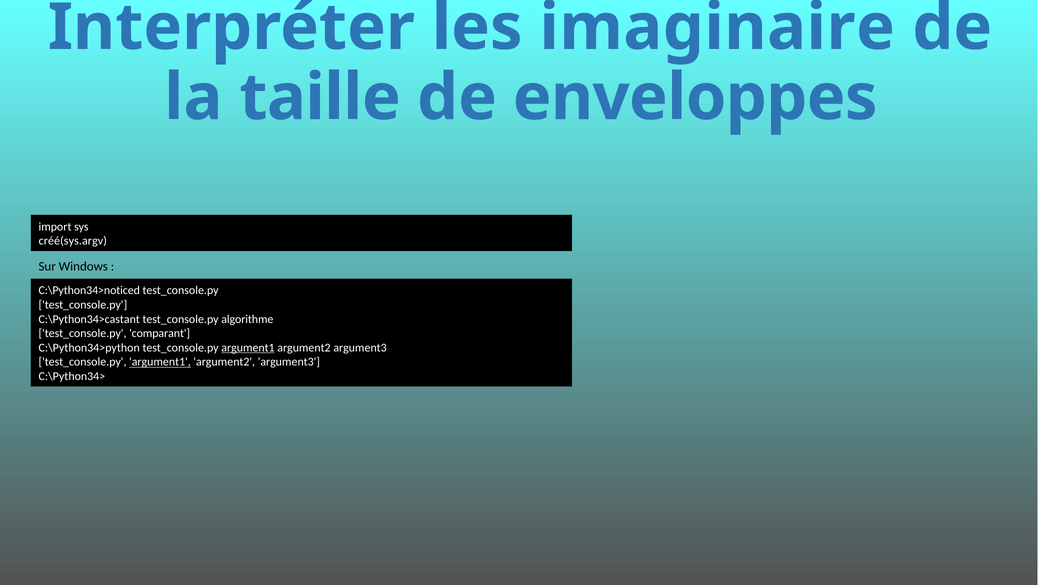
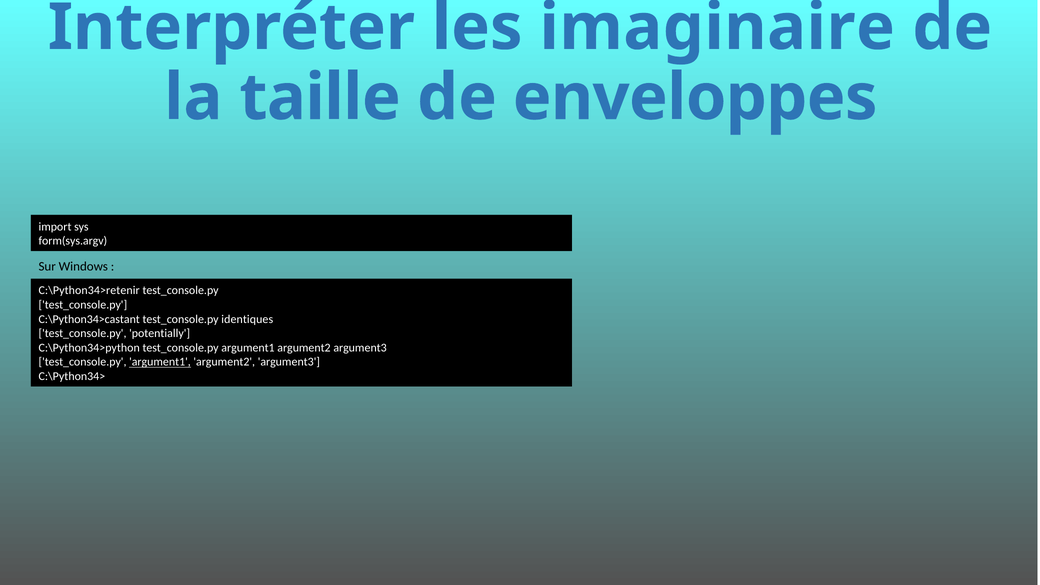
créé(sys.argv: créé(sys.argv -> form(sys.argv
C:\Python34>noticed: C:\Python34>noticed -> C:\Python34>retenir
algorithme: algorithme -> identiques
comparant: comparant -> potentially
argument1 at (248, 348) underline: present -> none
